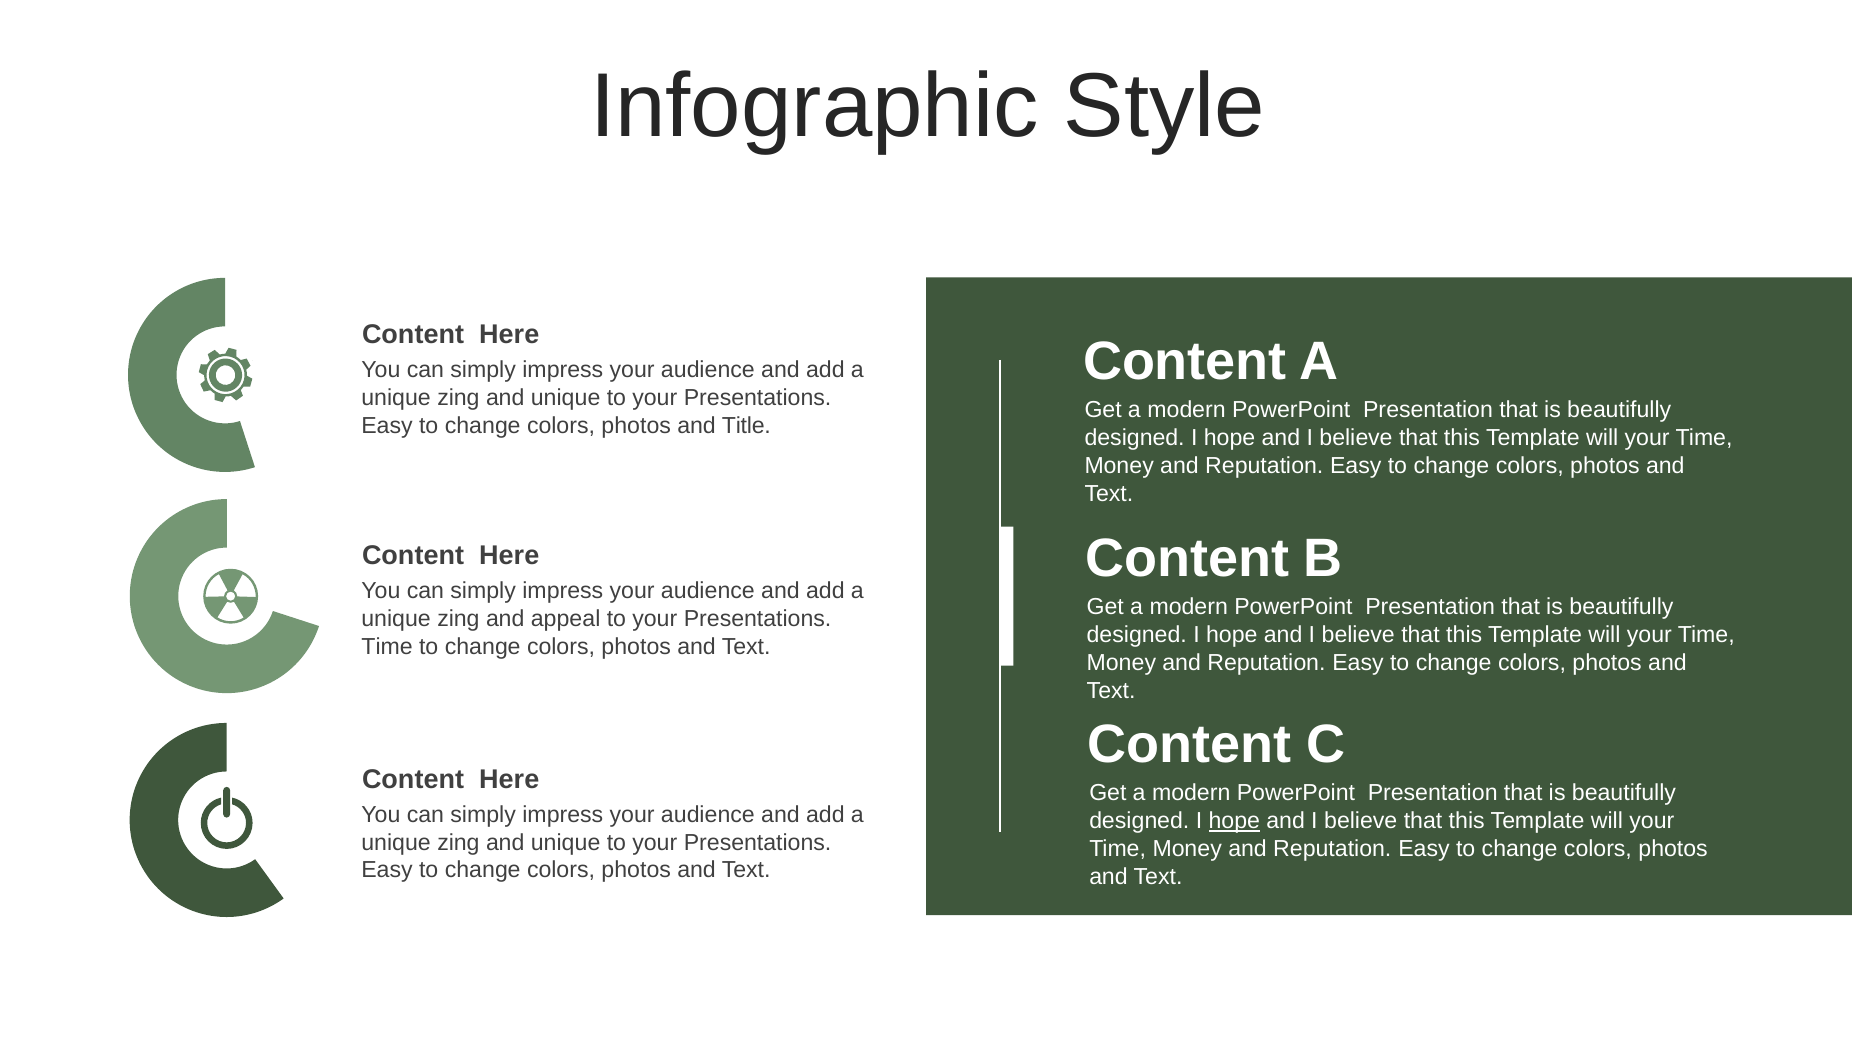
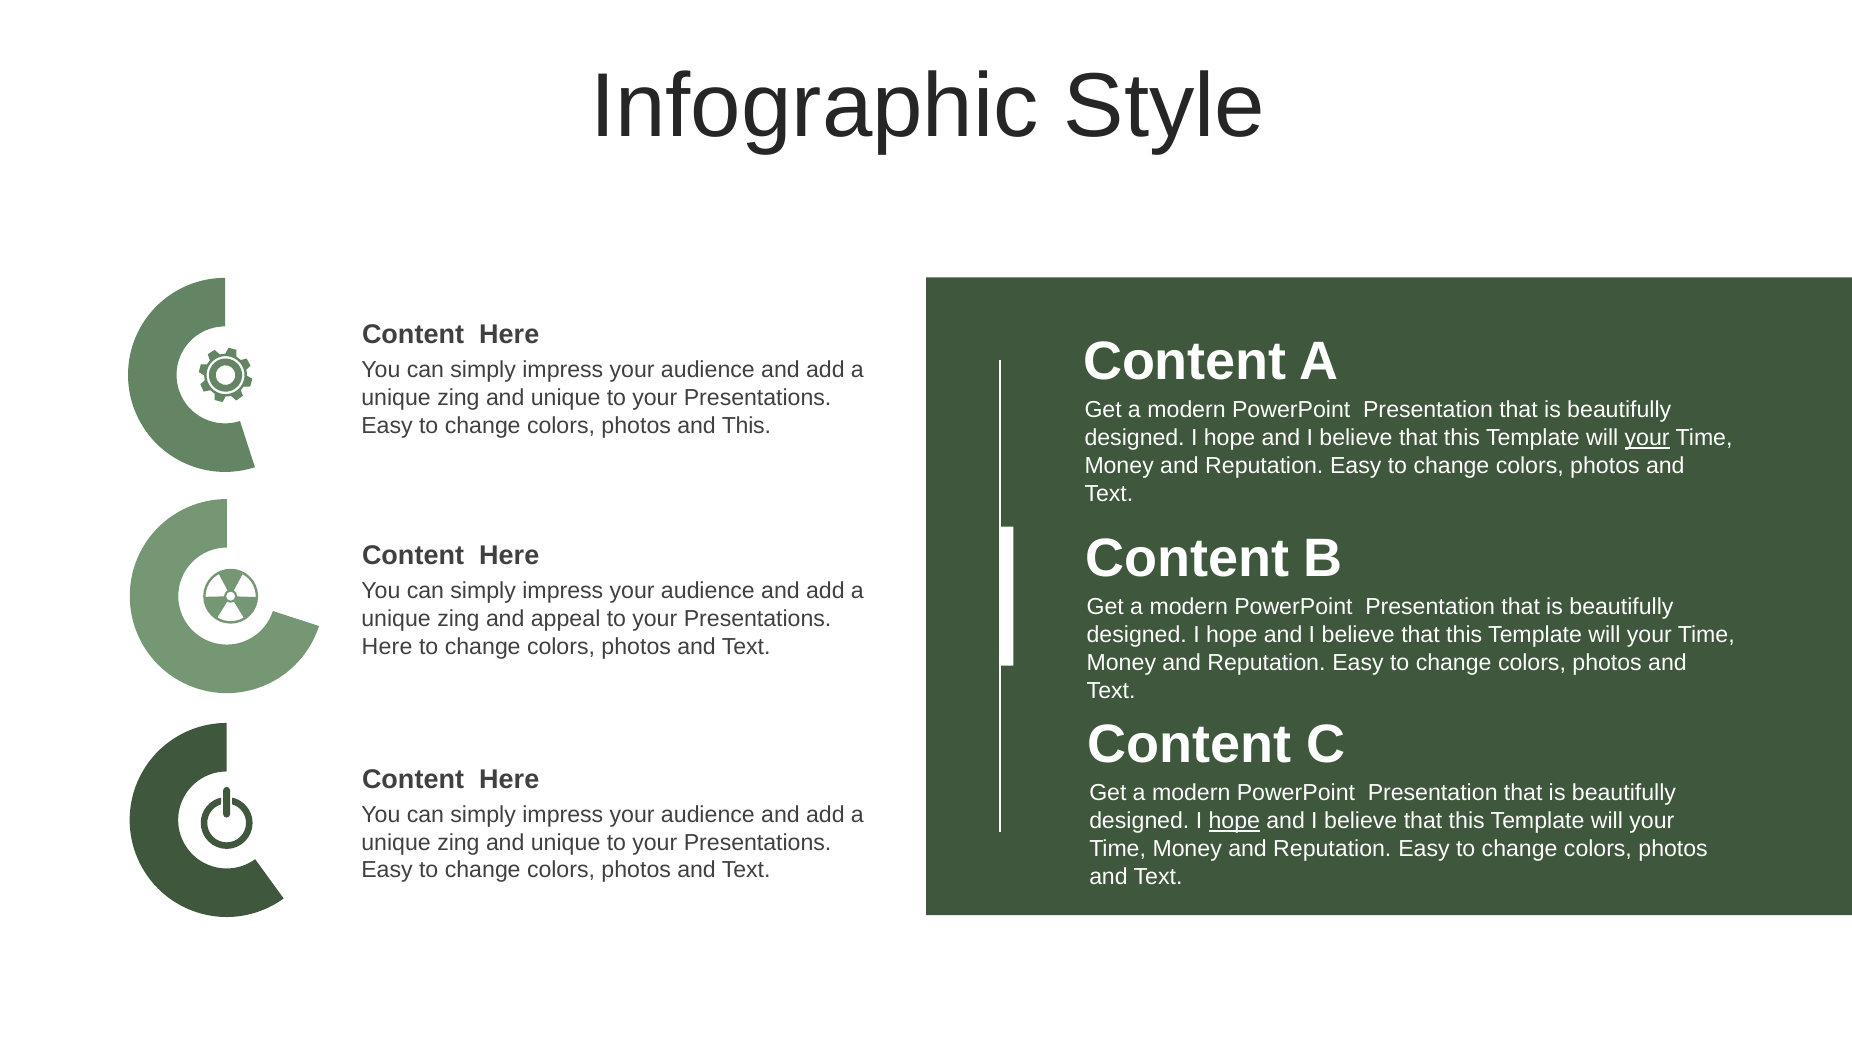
and Title: Title -> This
your at (1647, 438) underline: none -> present
Time at (387, 647): Time -> Here
